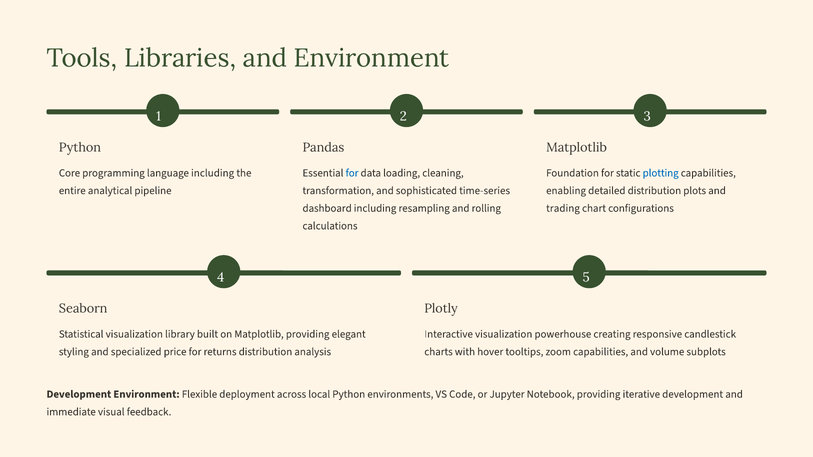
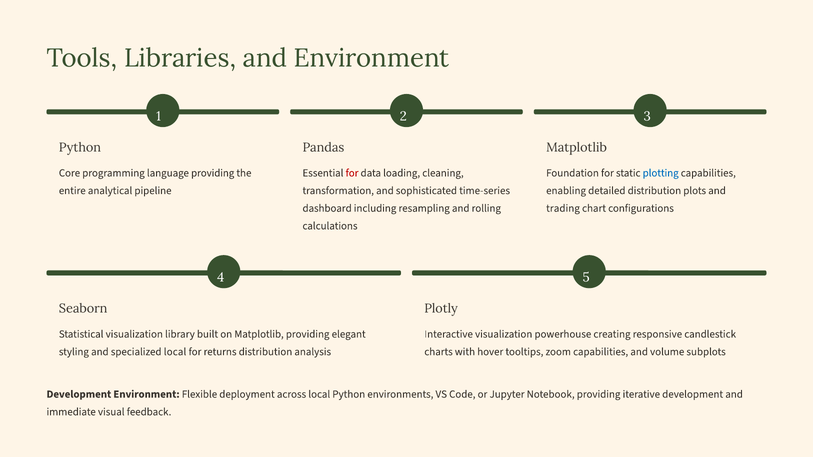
language including: including -> providing
for at (352, 173) colour: blue -> red
specialized price: price -> local
